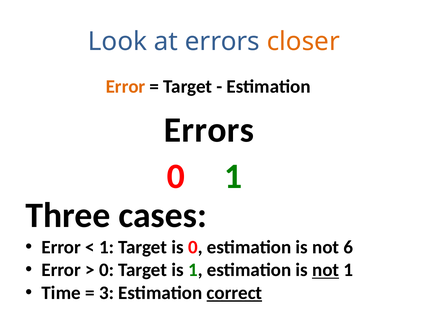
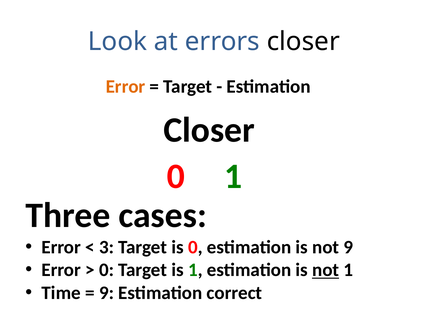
closer at (303, 41) colour: orange -> black
Errors at (209, 130): Errors -> Closer
1 at (106, 247): 1 -> 3
not 6: 6 -> 9
3 at (106, 293): 3 -> 9
correct underline: present -> none
